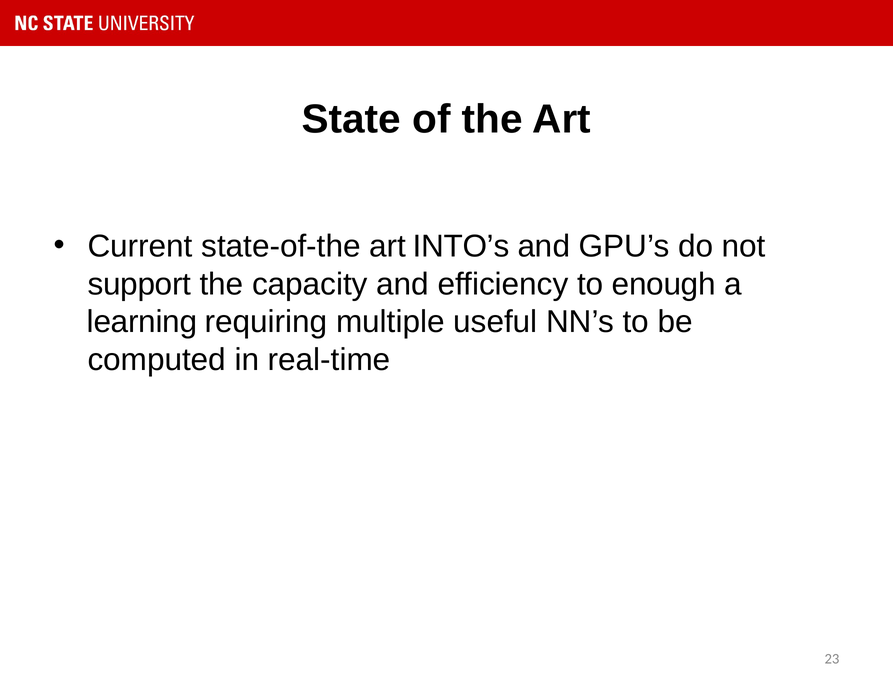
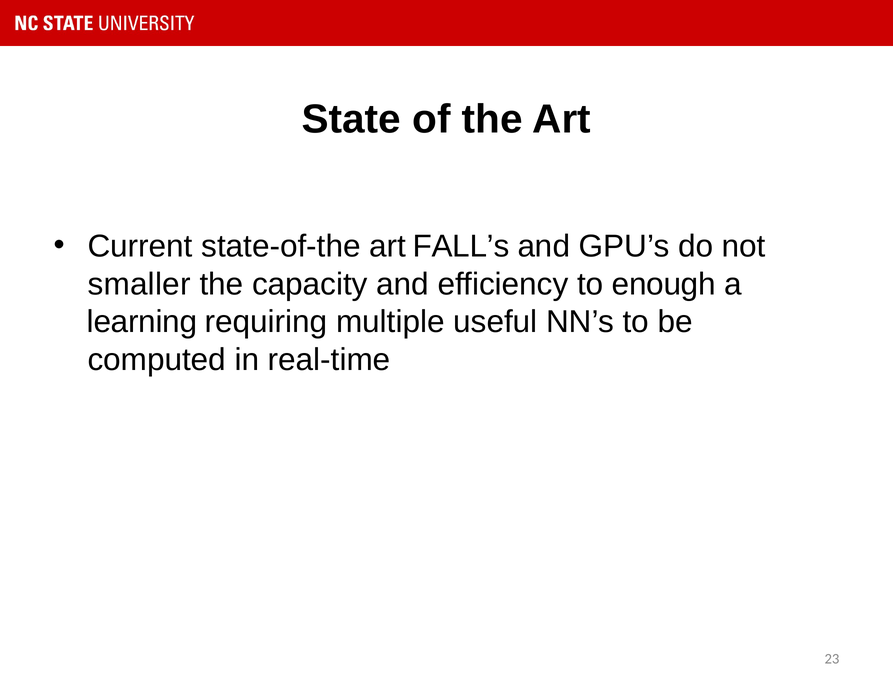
INTO’s: INTO’s -> FALL’s
support: support -> smaller
